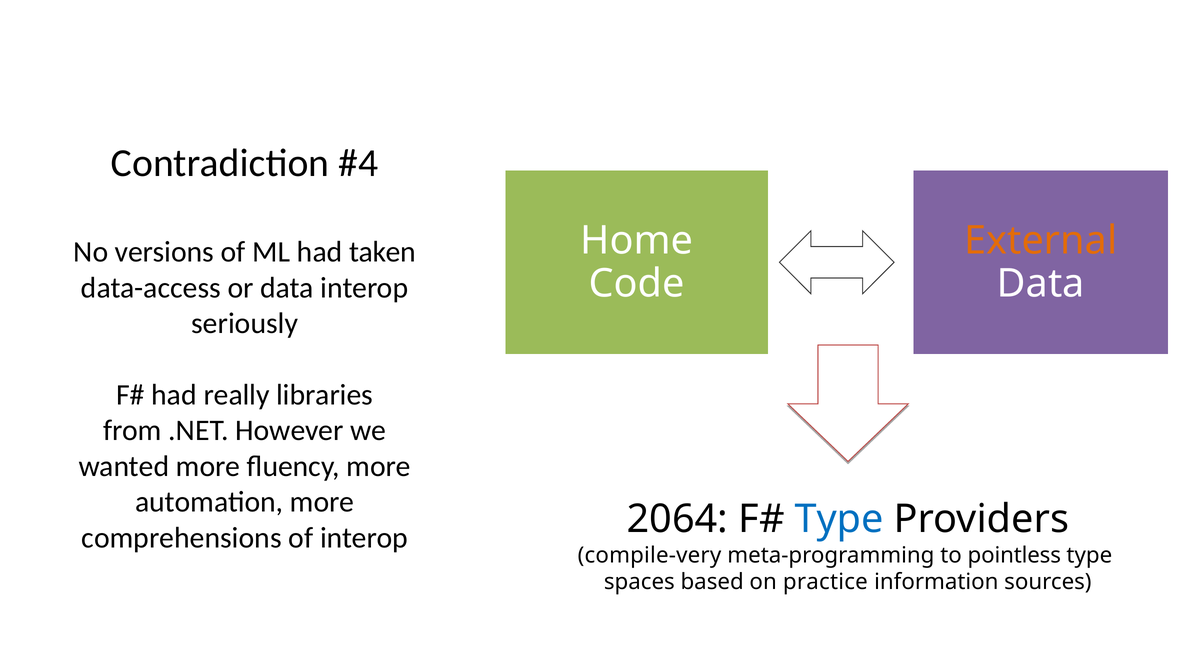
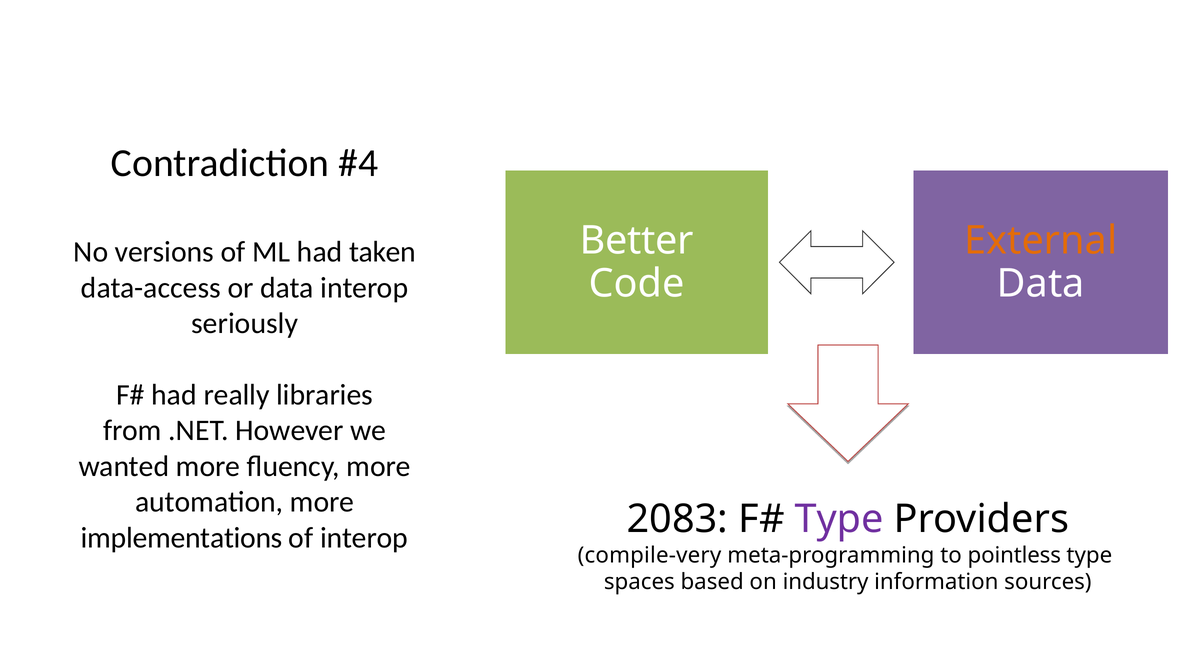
Home: Home -> Better
2064: 2064 -> 2083
Type at (839, 519) colour: blue -> purple
comprehensions: comprehensions -> implementations
practice: practice -> industry
